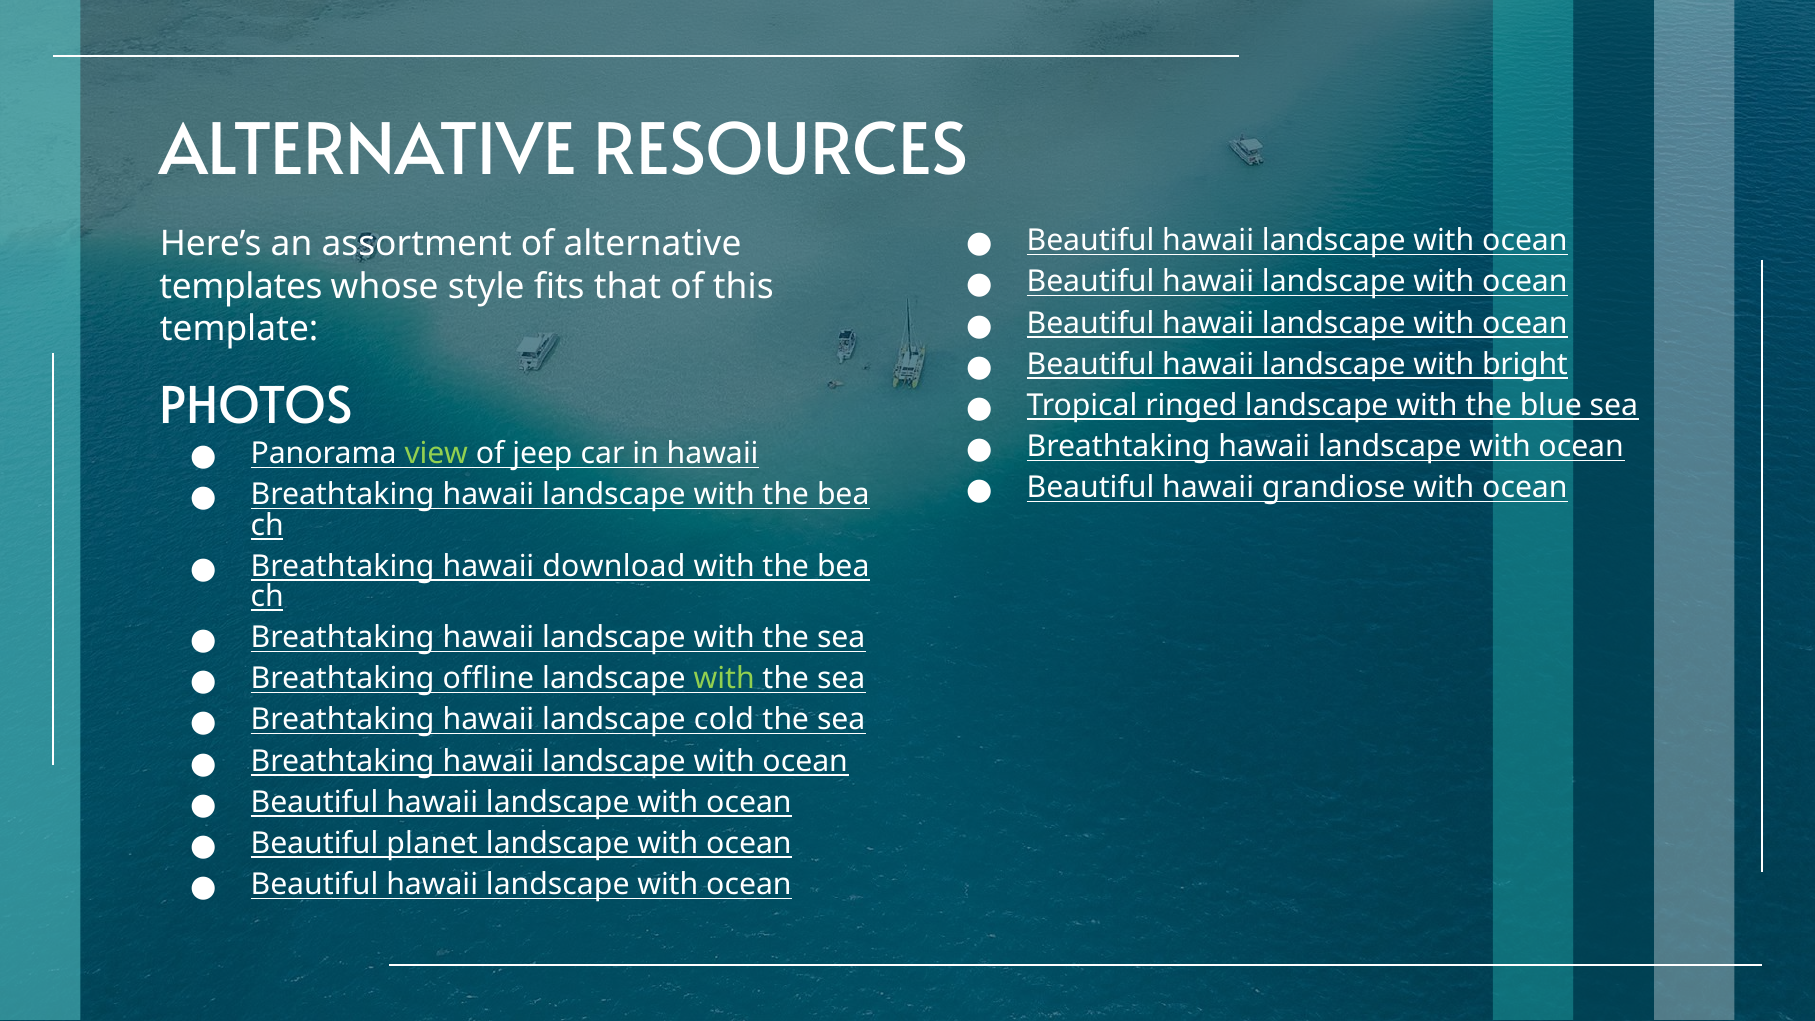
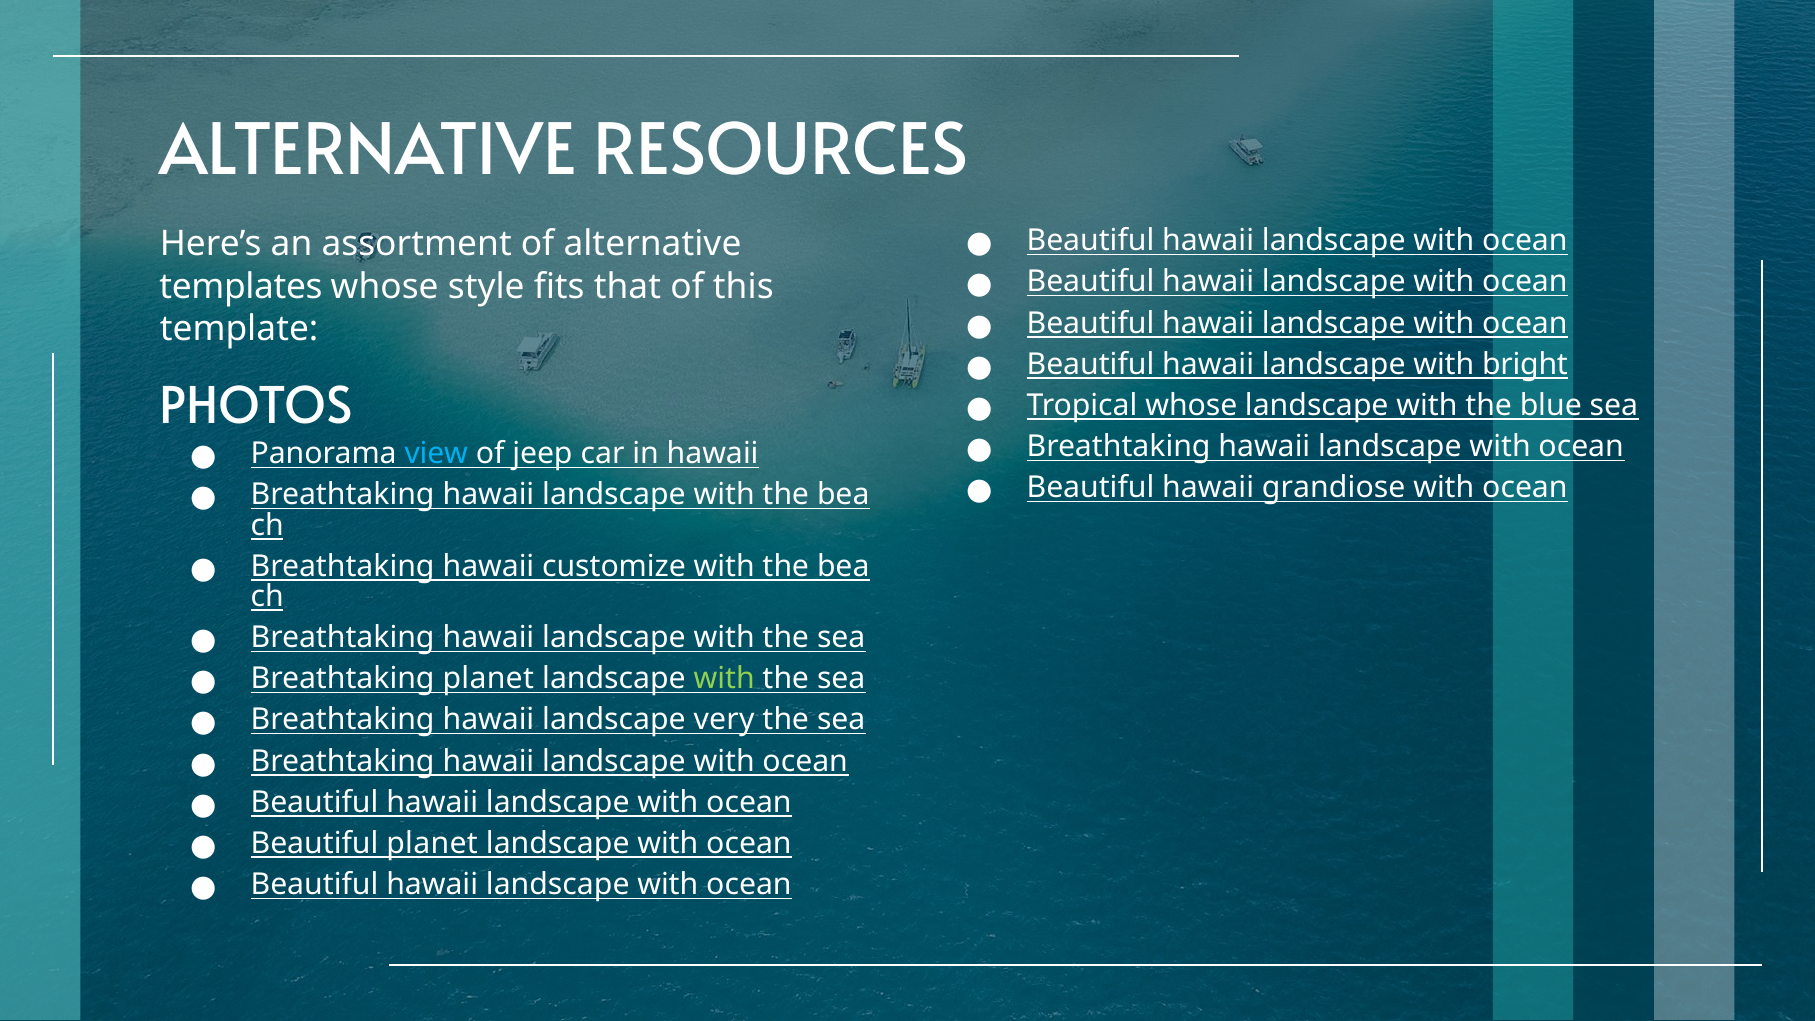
Tropical ringed: ringed -> whose
view colour: light green -> light blue
download: download -> customize
Breathtaking offline: offline -> planet
cold: cold -> very
